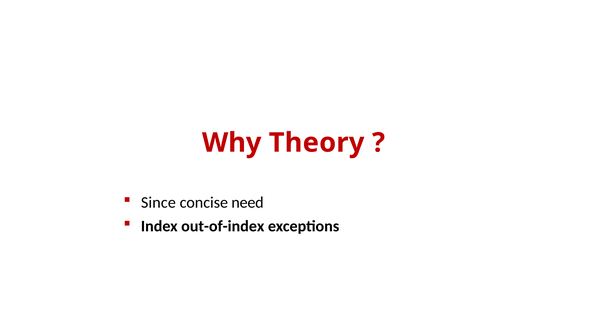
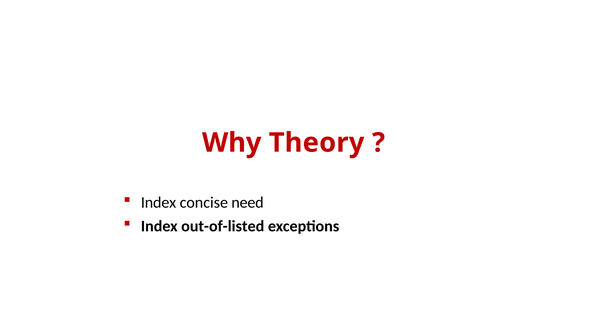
Since at (158, 202): Since -> Index
out-of-index: out-of-index -> out-of-listed
